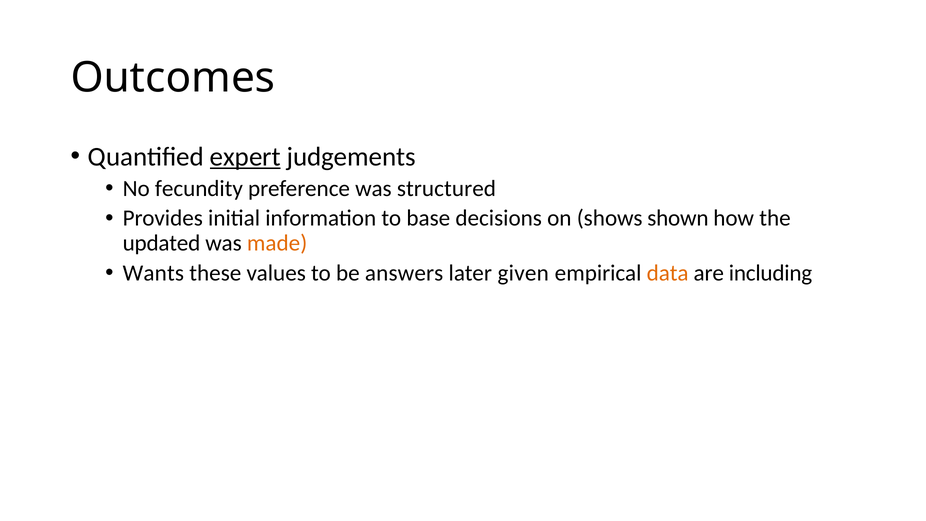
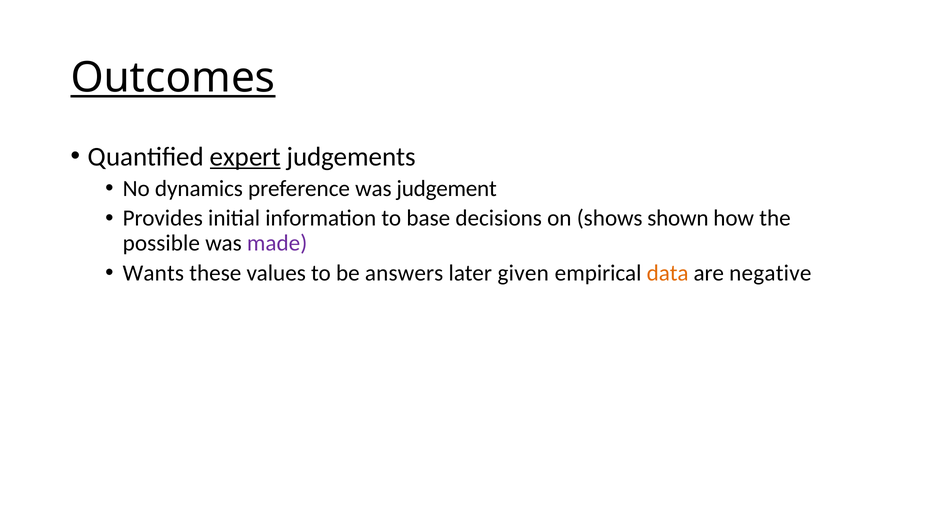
Outcomes underline: none -> present
fecundity: fecundity -> dynamics
structured: structured -> judgement
updated: updated -> possible
made colour: orange -> purple
including: including -> negative
